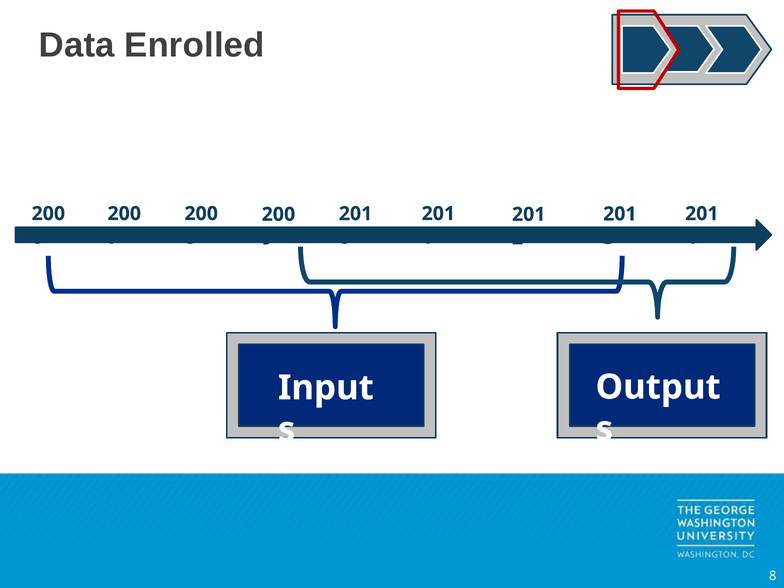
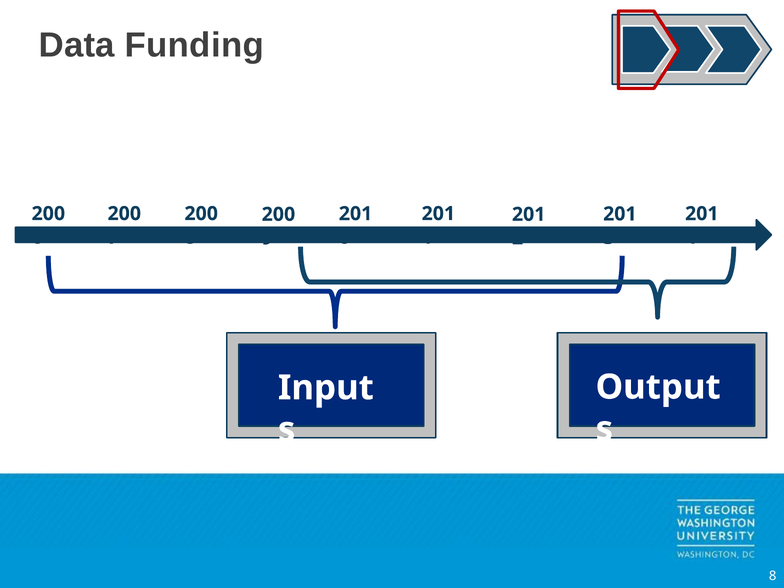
Enrolled: Enrolled -> Funding
